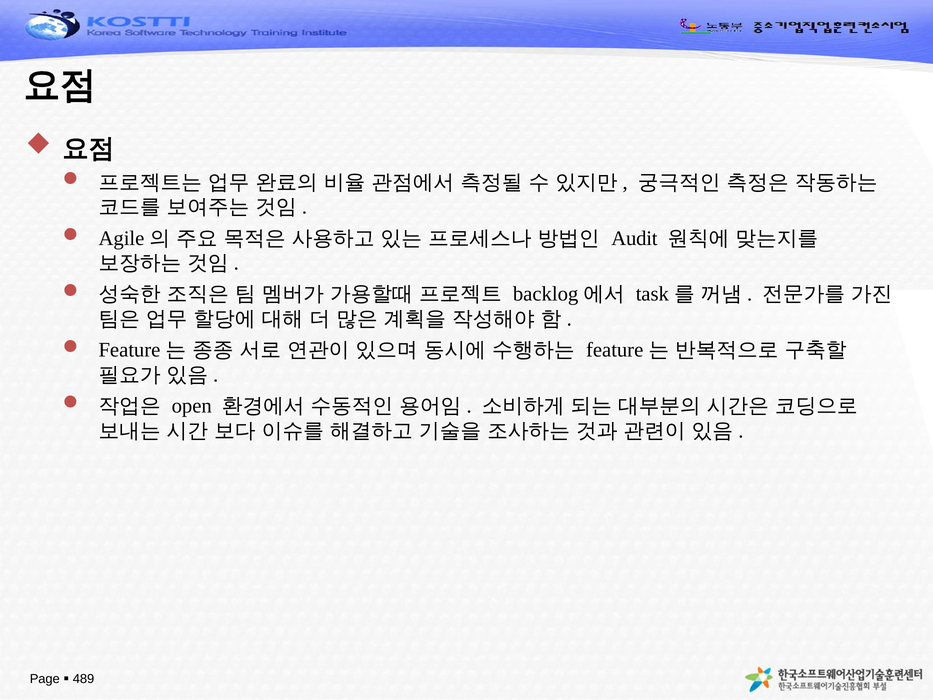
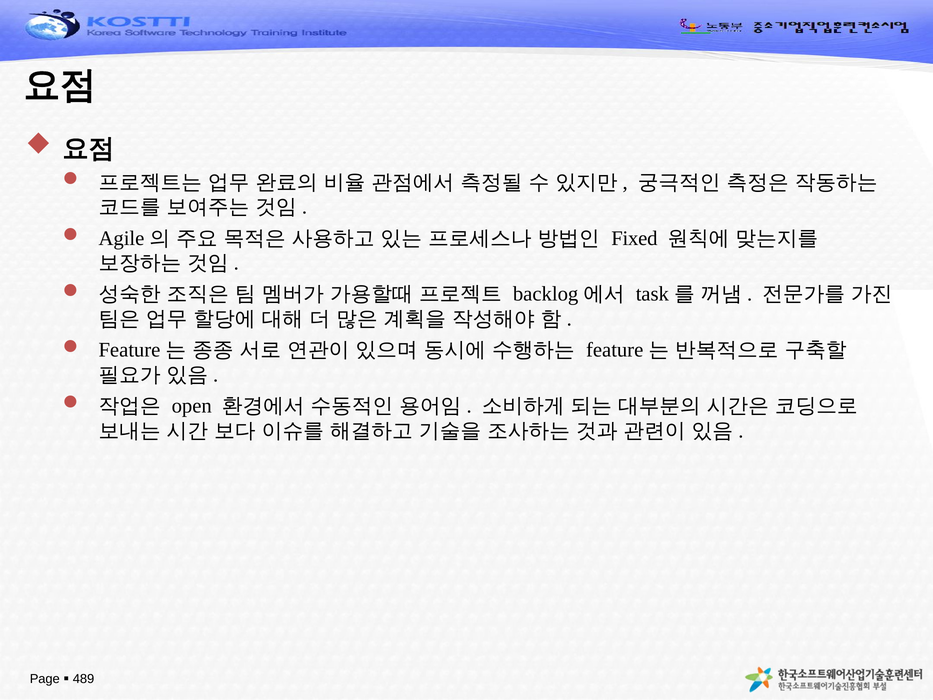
Audit: Audit -> Fixed
